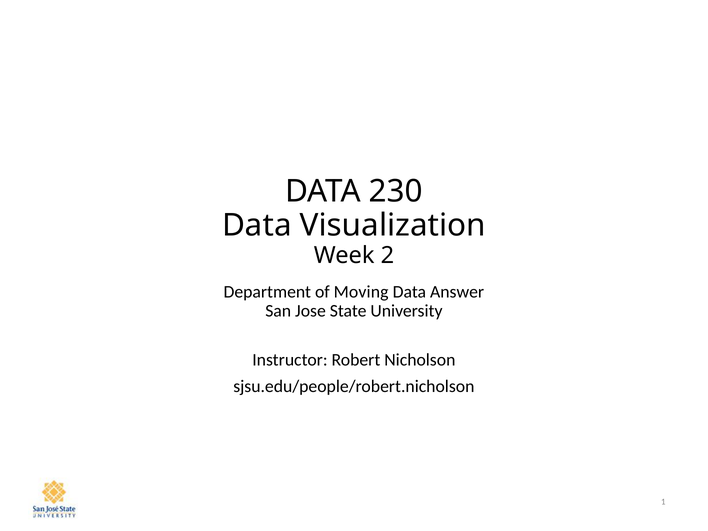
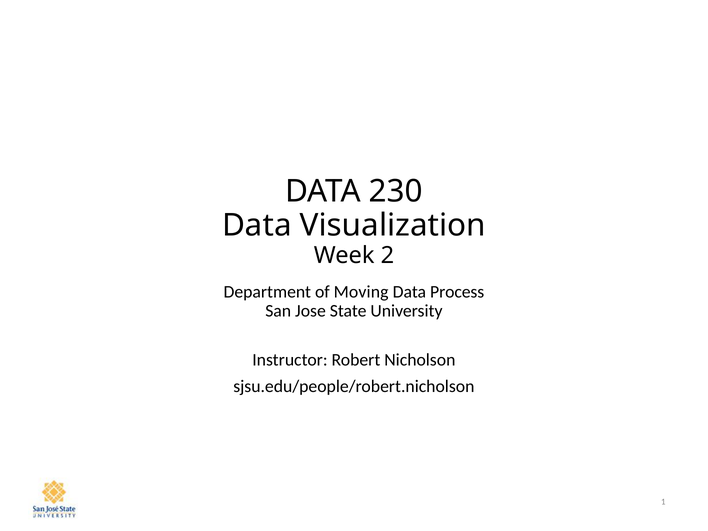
Answer: Answer -> Process
